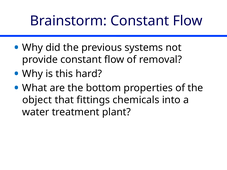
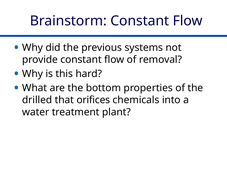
object: object -> drilled
fittings: fittings -> orifices
